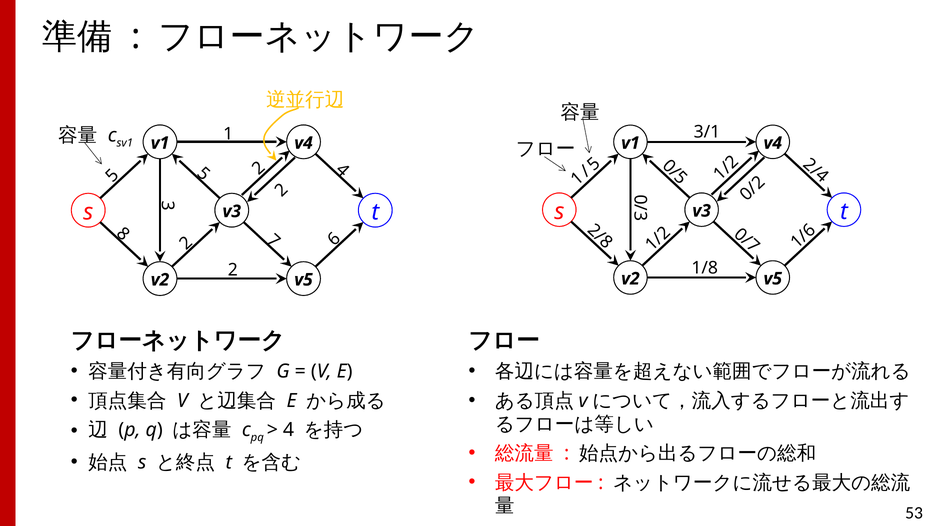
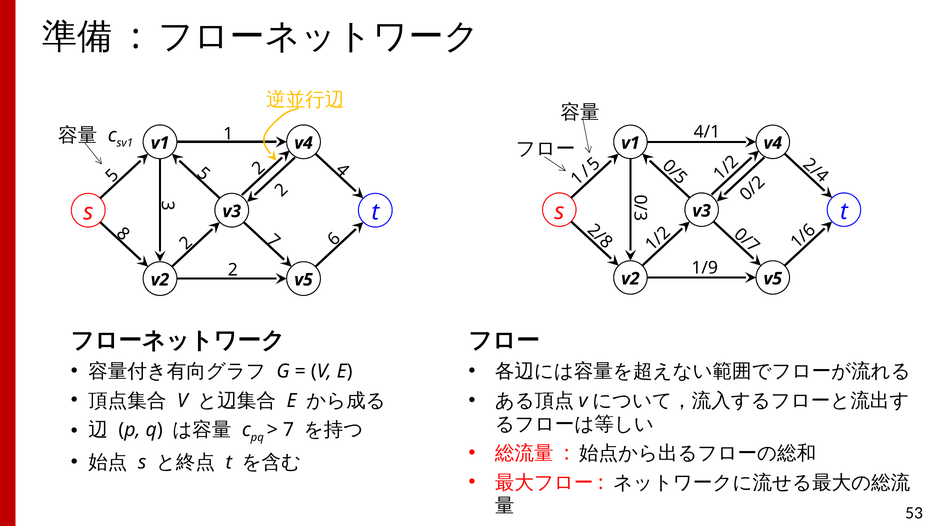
3/1: 3/1 -> 4/1
1/8: 1/8 -> 1/9
4 at (288, 430): 4 -> 7
